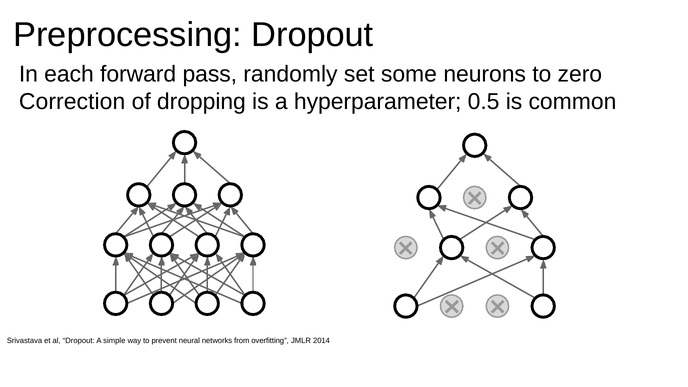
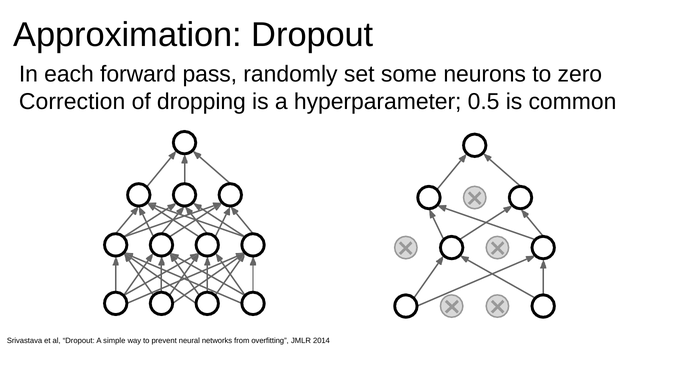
Preprocessing: Preprocessing -> Approximation
